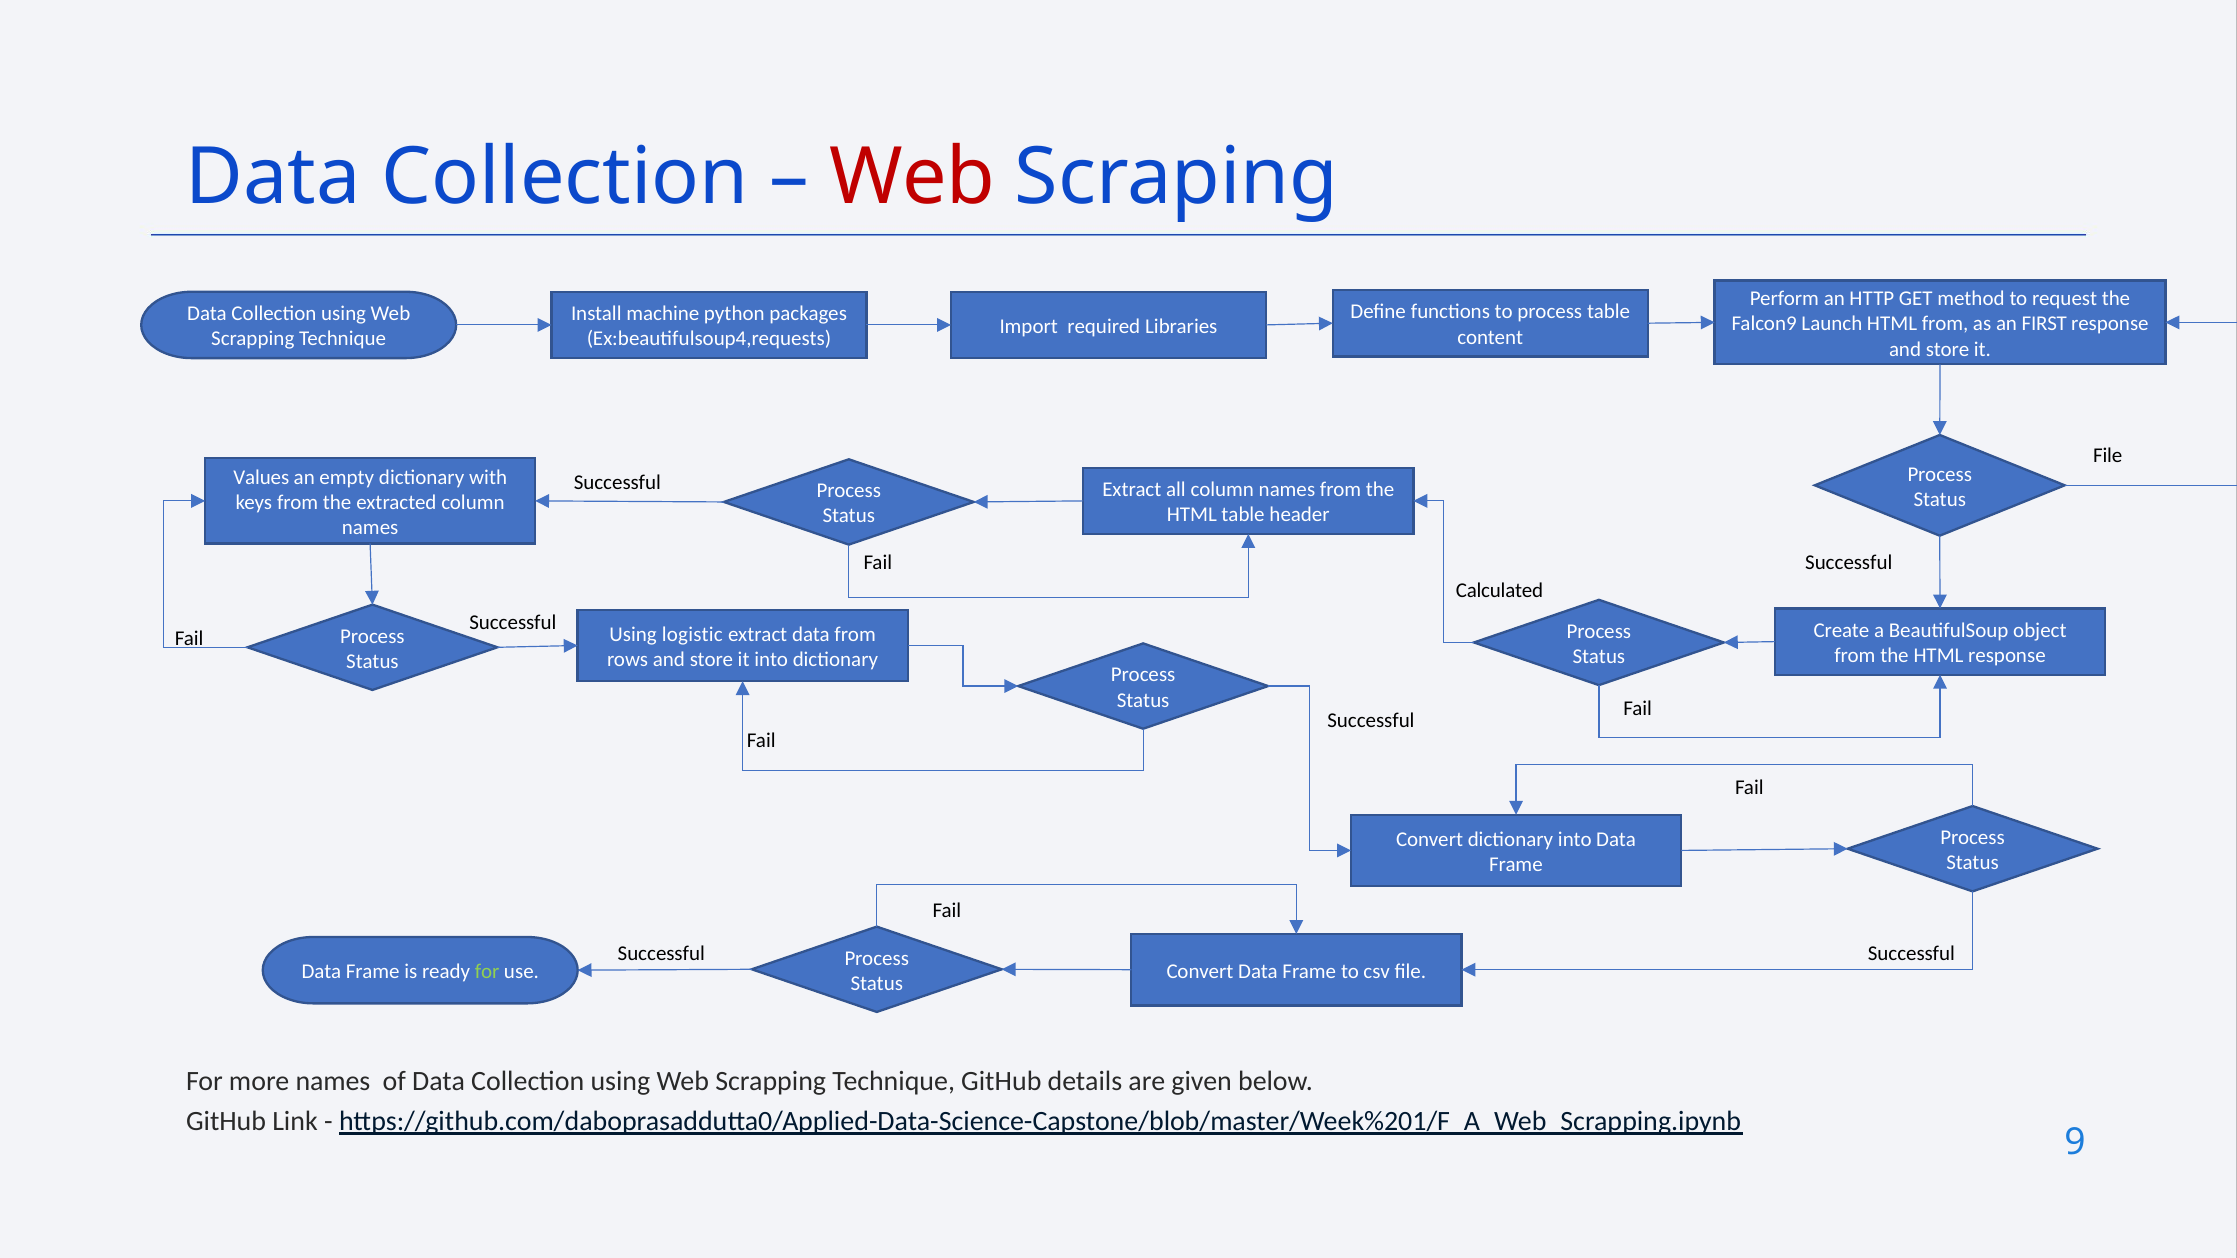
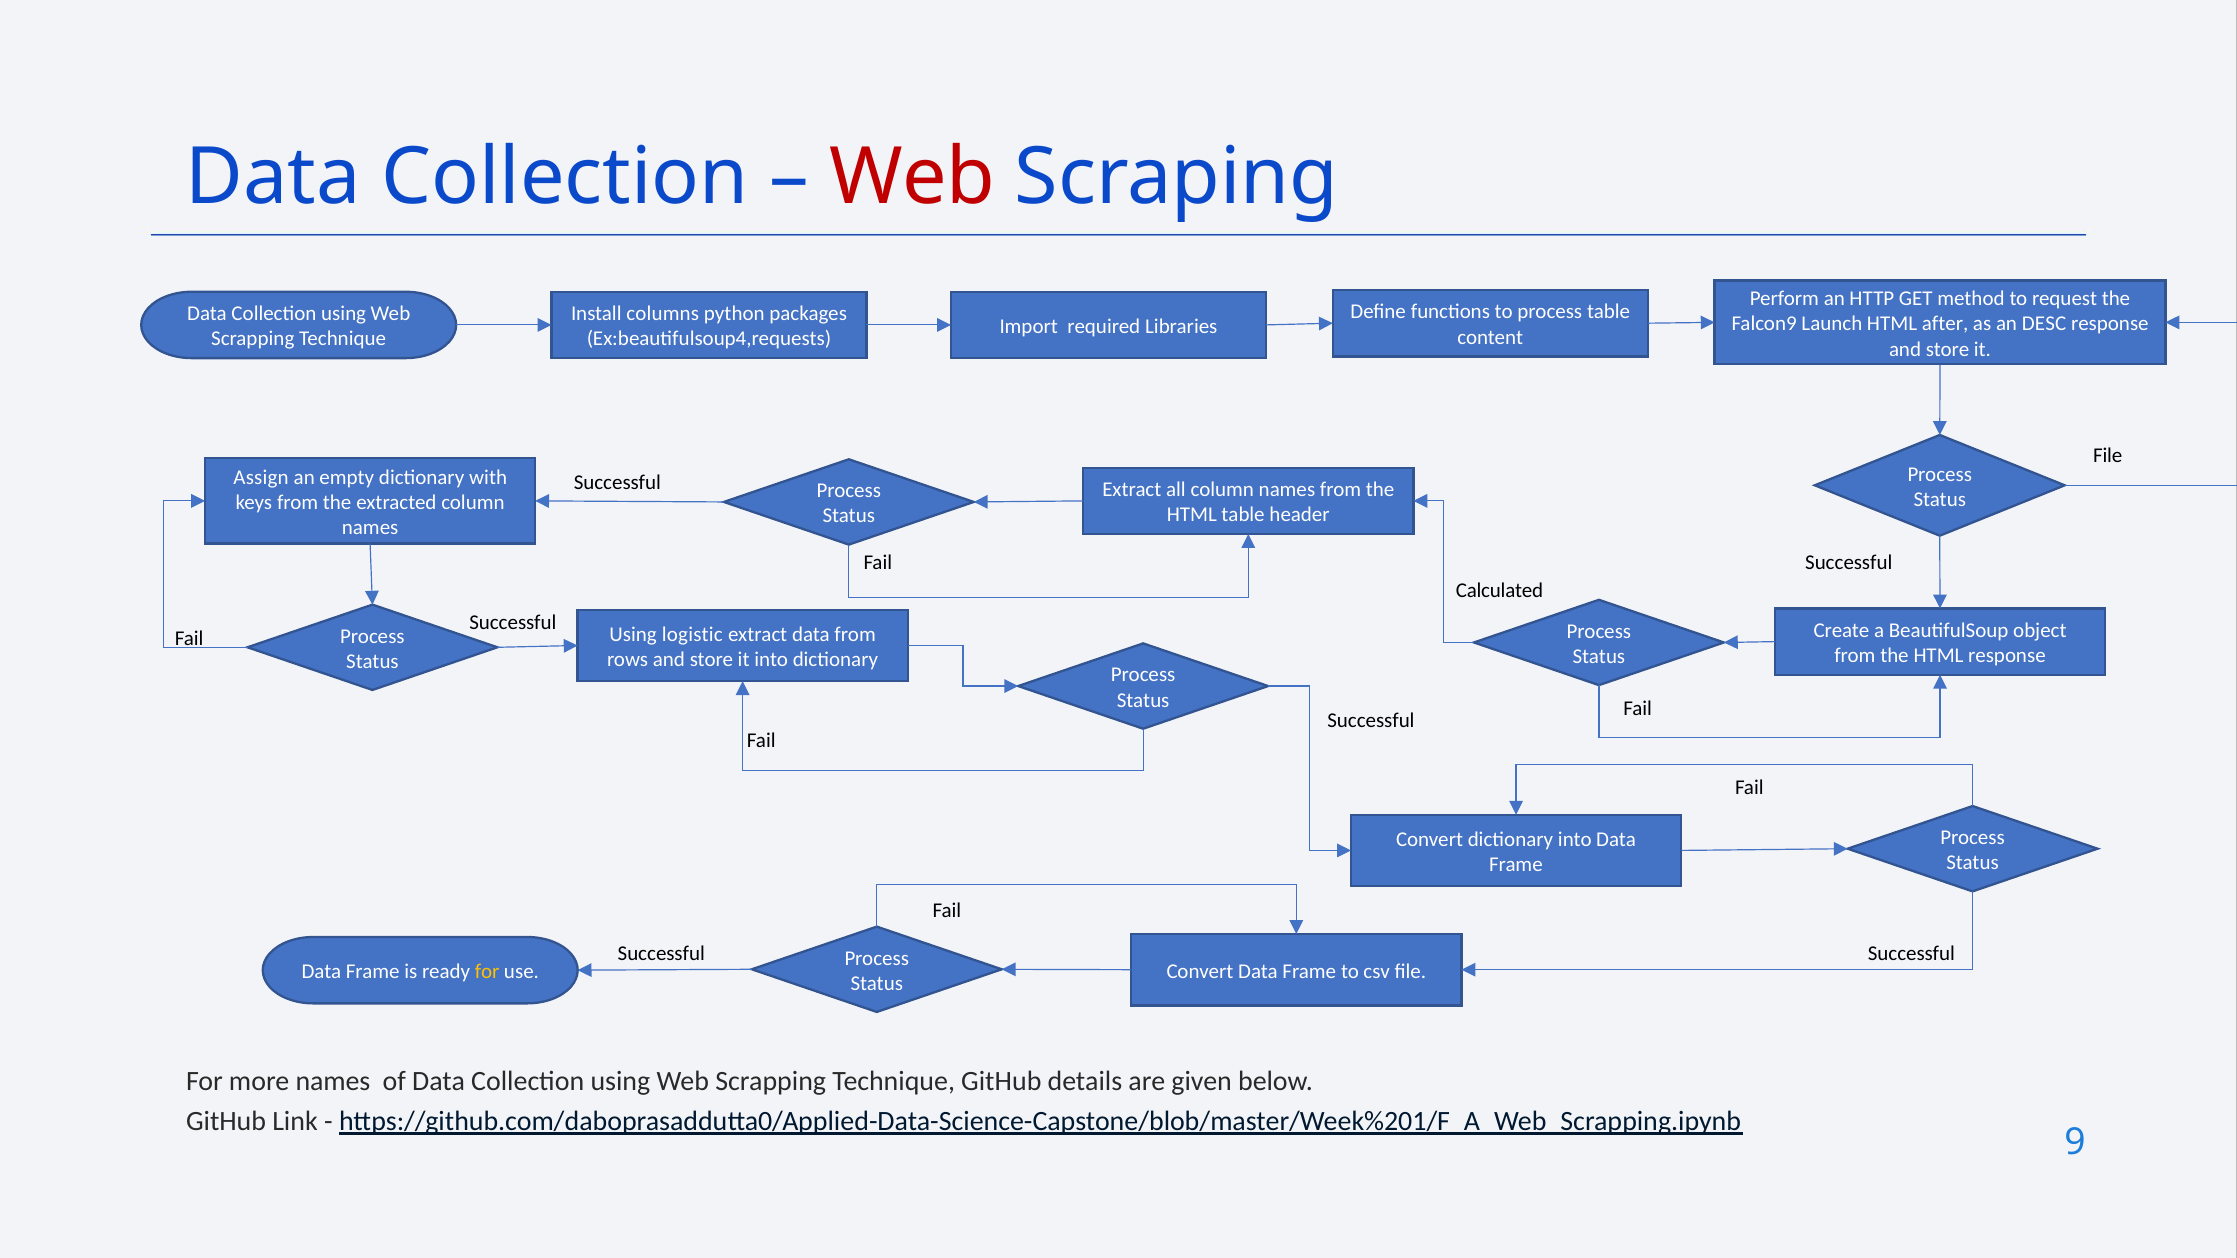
machine: machine -> columns
HTML from: from -> after
FIRST: FIRST -> DESC
Values: Values -> Assign
for at (487, 972) colour: light green -> yellow
